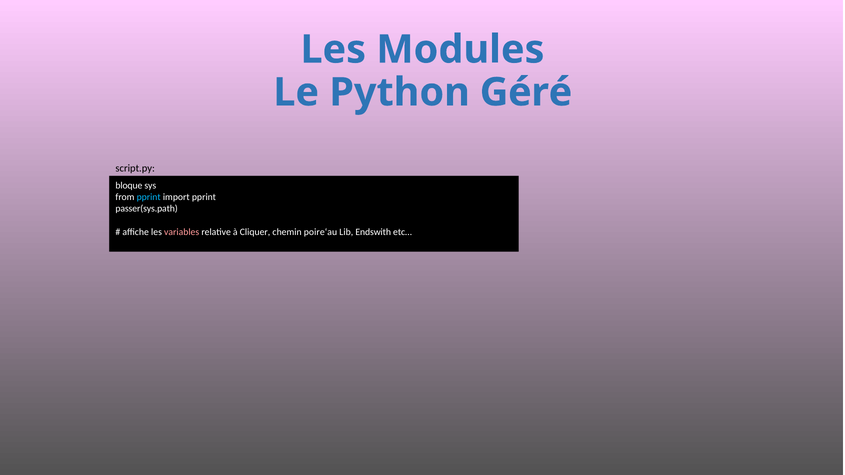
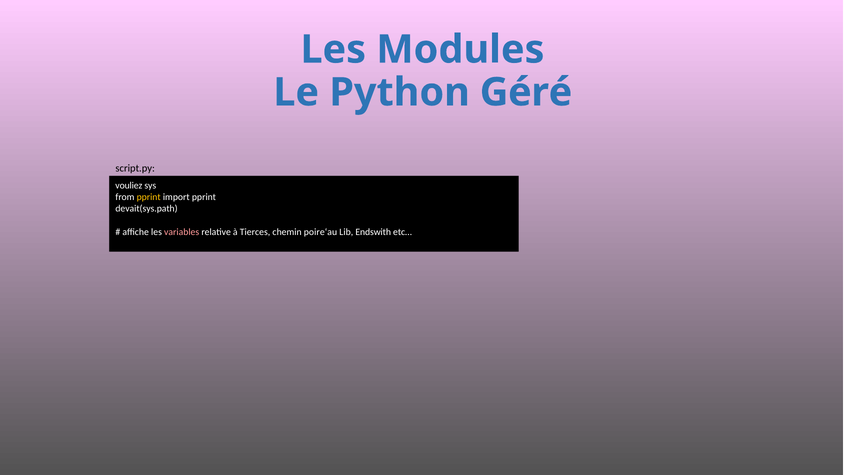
bloque: bloque -> vouliez
pprint at (149, 197) colour: light blue -> yellow
passer(sys.path: passer(sys.path -> devait(sys.path
Cliquer: Cliquer -> Tierces
